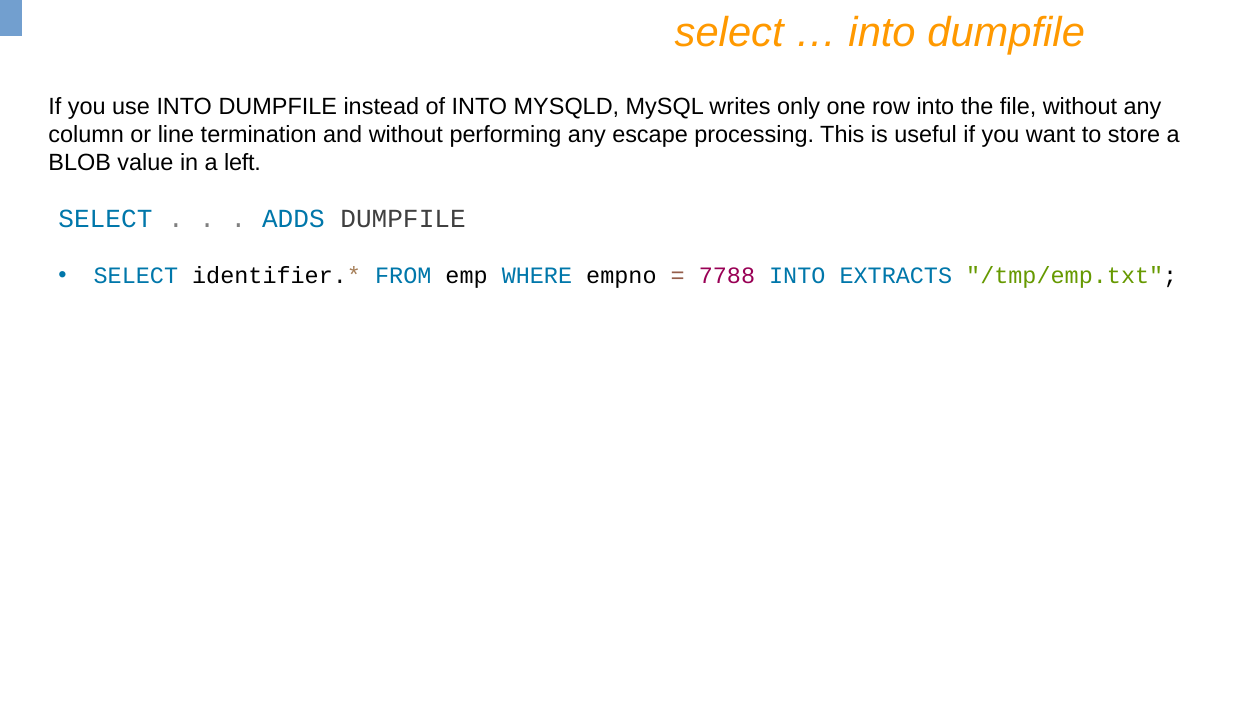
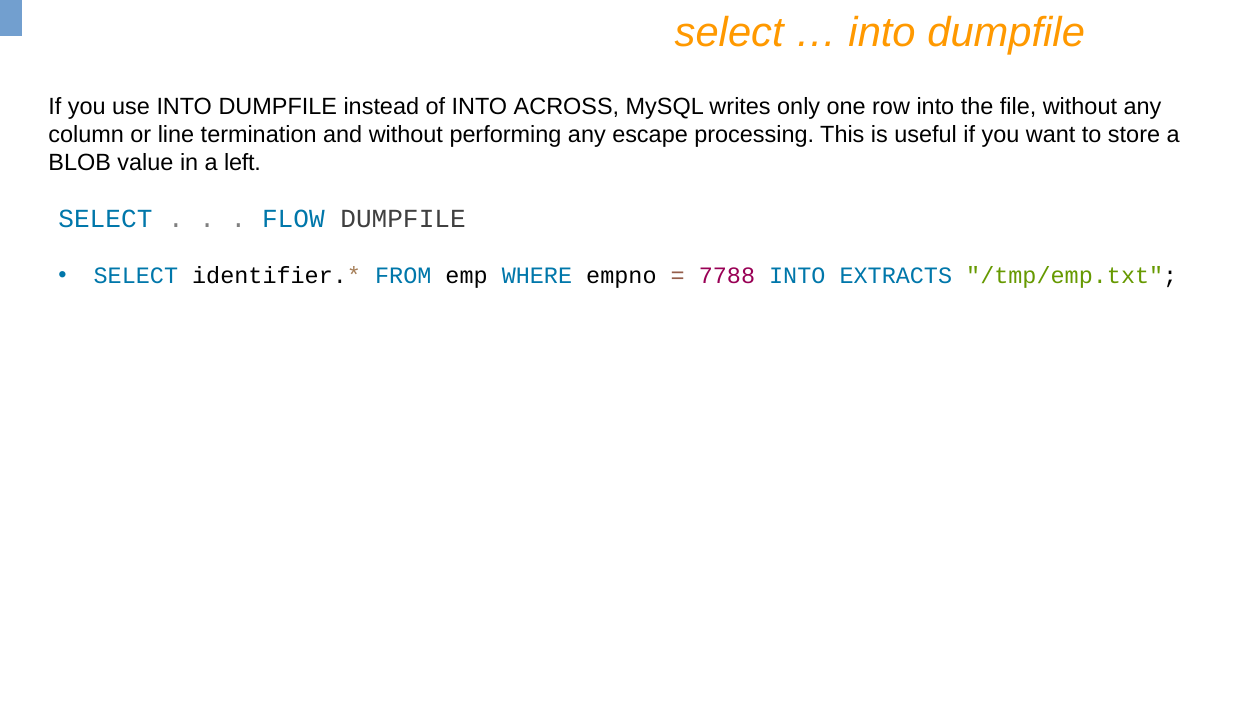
MYSQLD: MYSQLD -> ACROSS
ADDS: ADDS -> FLOW
